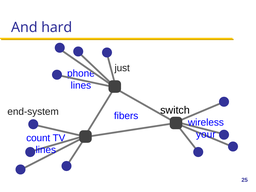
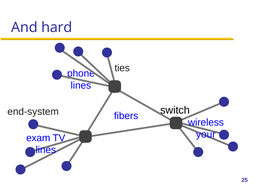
just: just -> ties
count: count -> exam
